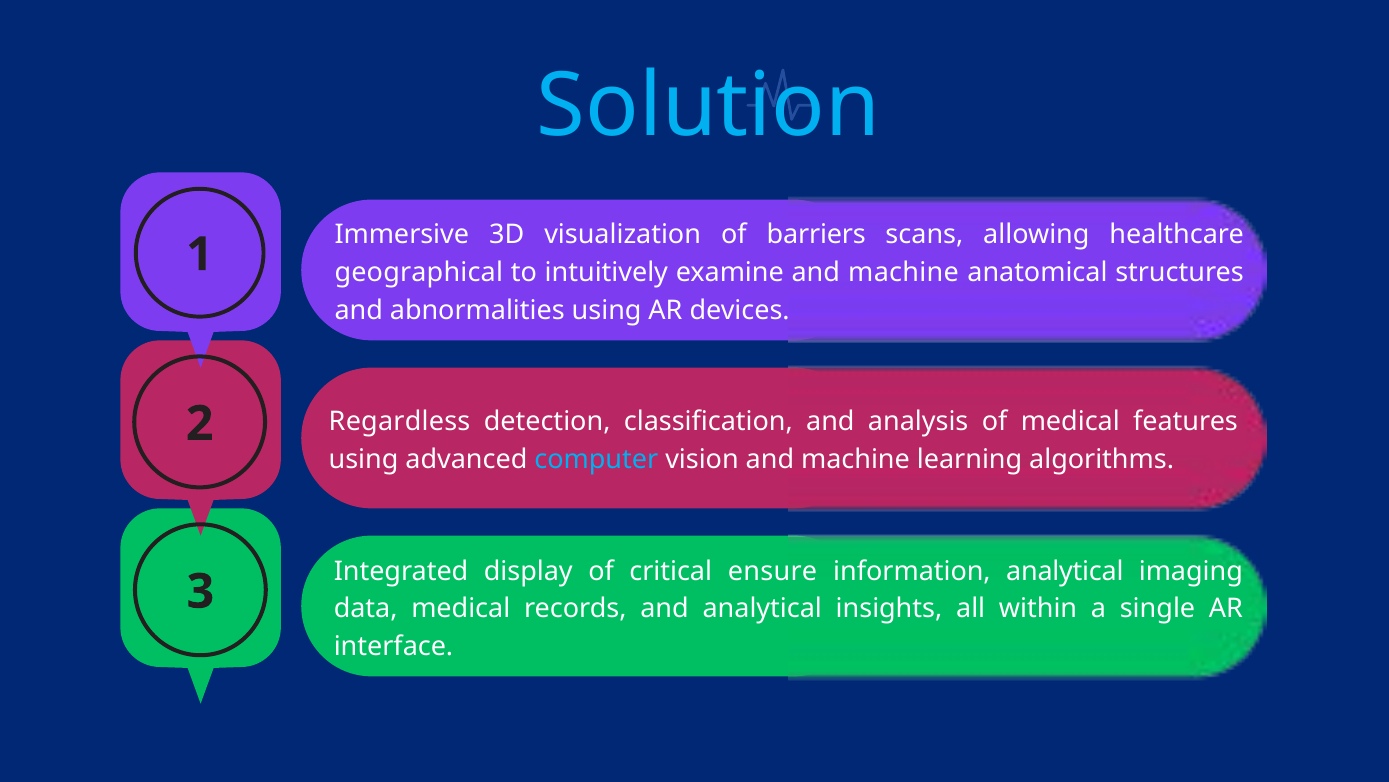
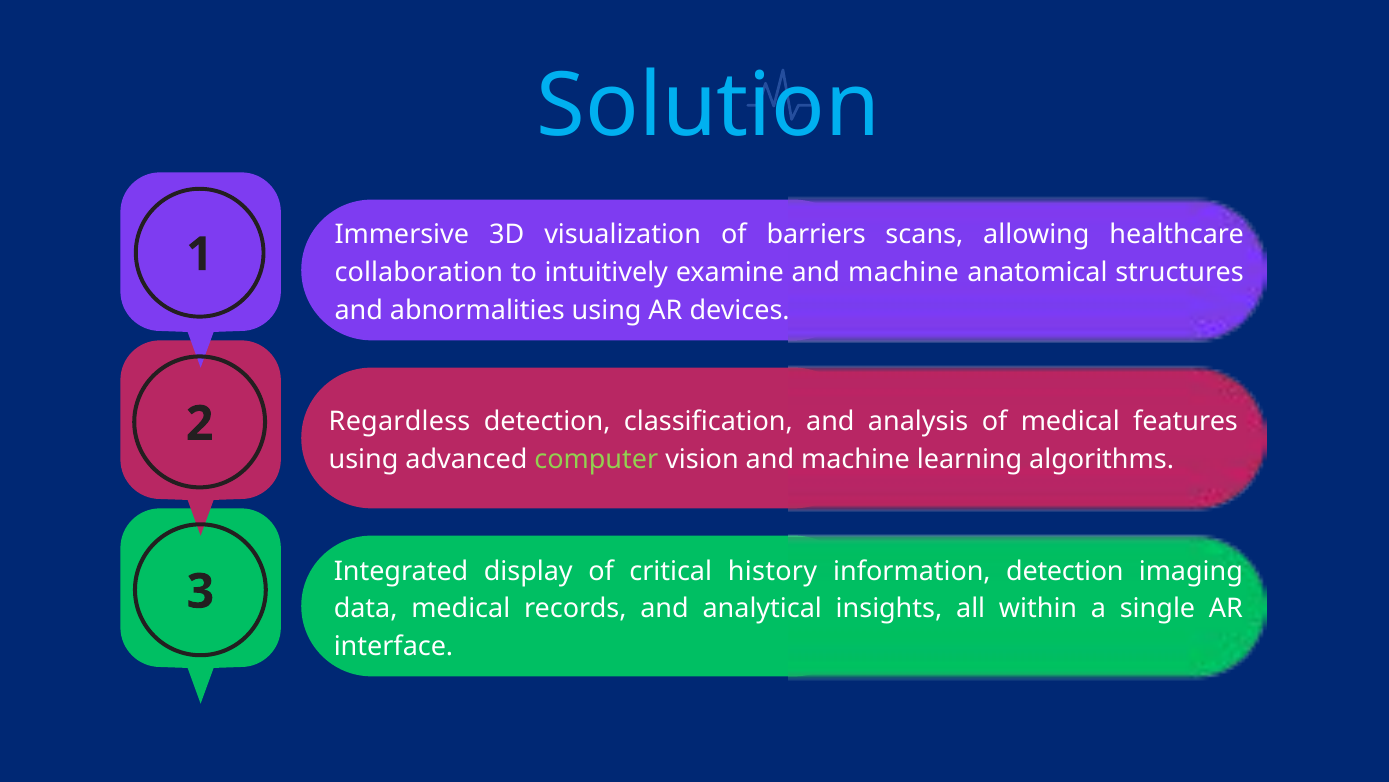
geographical: geographical -> collaboration
computer colour: light blue -> light green
ensure: ensure -> history
information analytical: analytical -> detection
